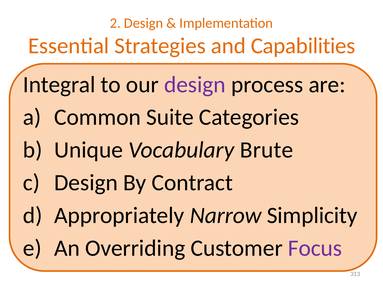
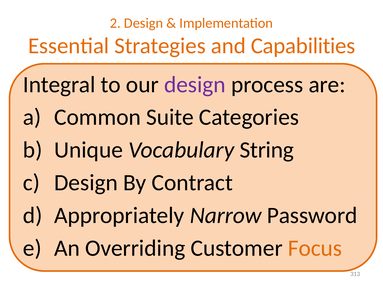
Brute: Brute -> String
Simplicity: Simplicity -> Password
Focus colour: purple -> orange
